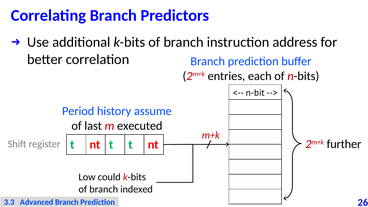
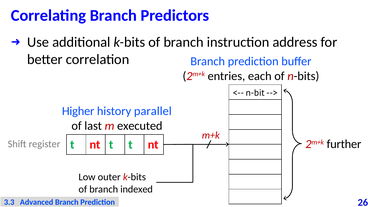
Period: Period -> Higher
assume: assume -> parallel
could: could -> outer
